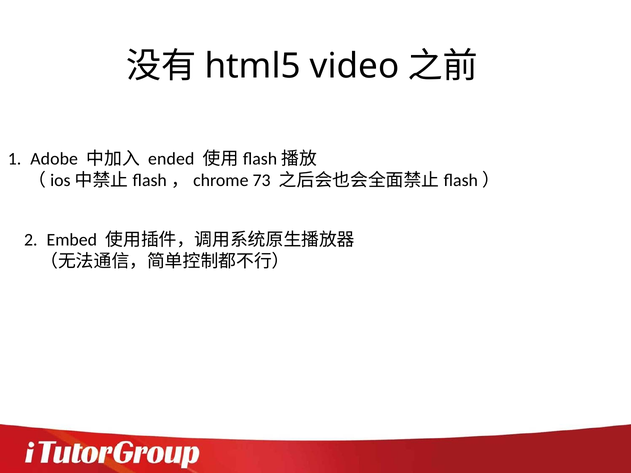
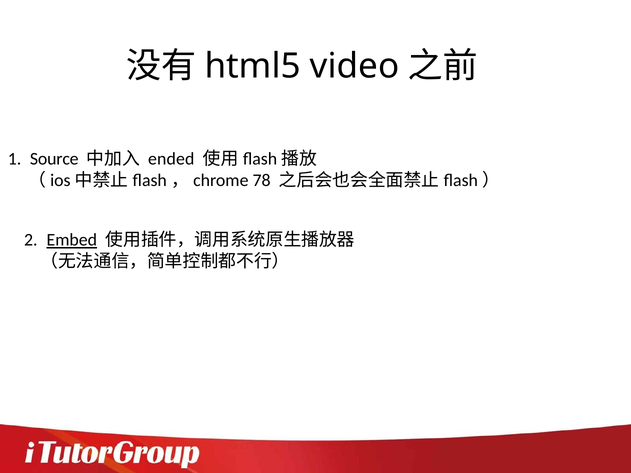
Adobe: Adobe -> Source
73: 73 -> 78
Embed underline: none -> present
